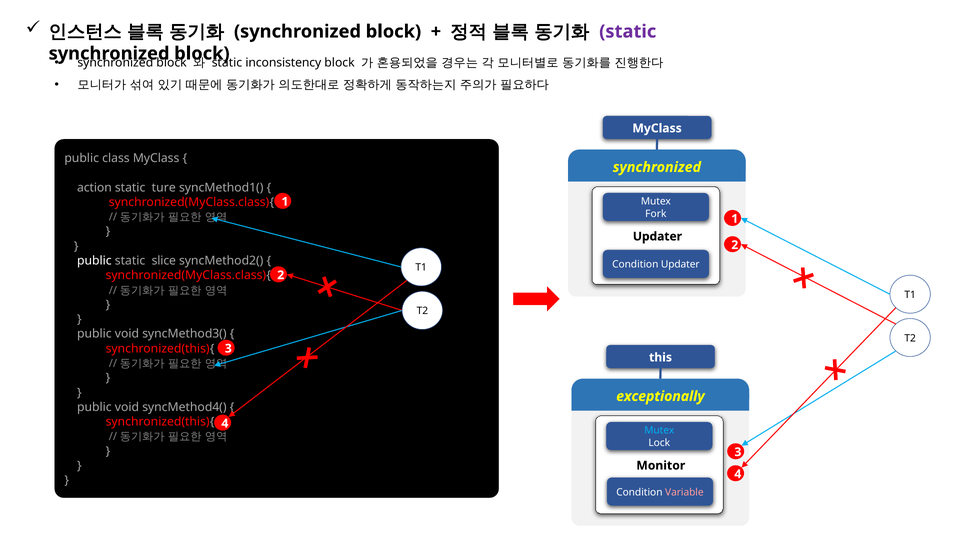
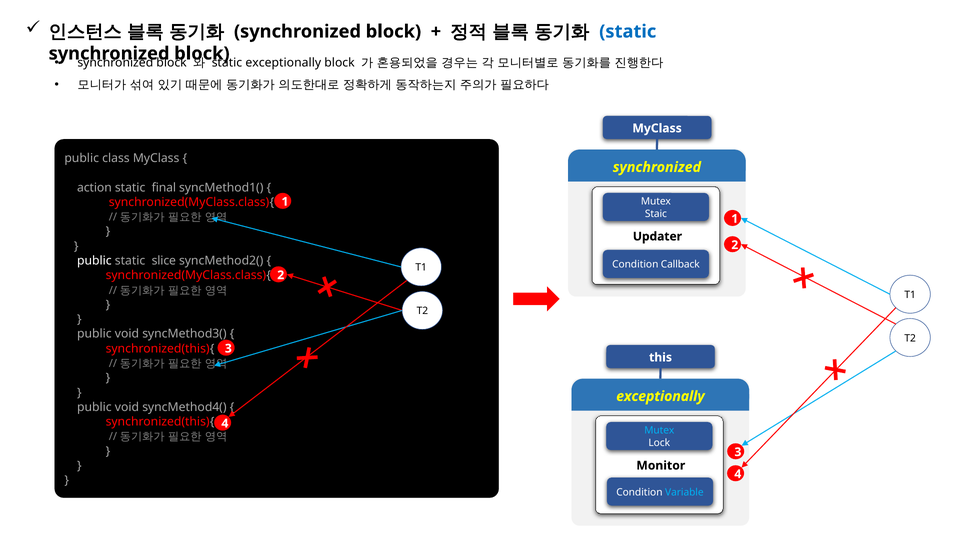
static at (628, 32) colour: purple -> blue
inconsistency at (283, 63): inconsistency -> exceptionally
ture: ture -> final
Fork: Fork -> Staic
Condition Updater: Updater -> Callback
Variable colour: pink -> light blue
